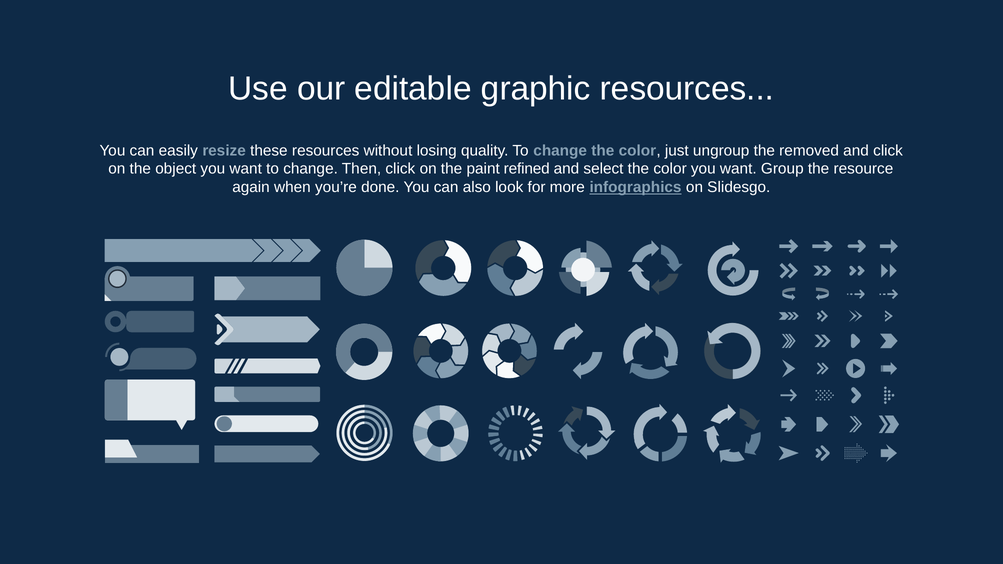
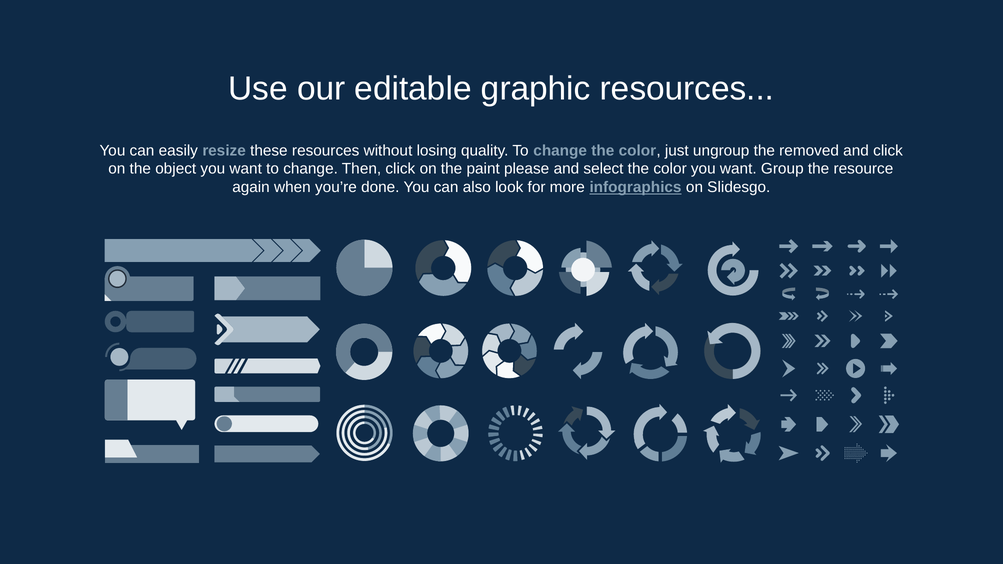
refined: refined -> please
